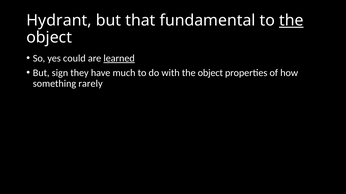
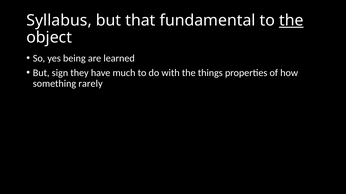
Hydrant: Hydrant -> Syllabus
could: could -> being
learned underline: present -> none
with the object: object -> things
